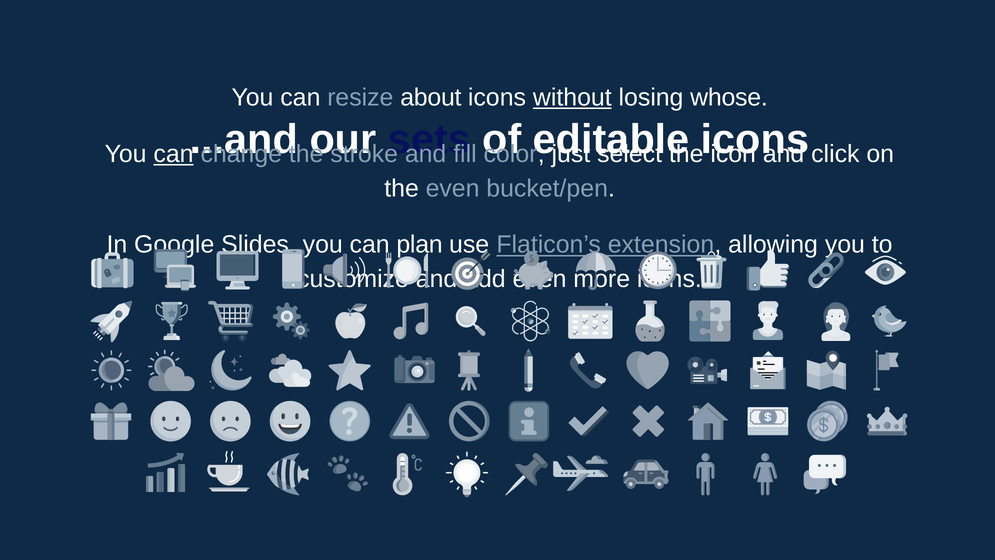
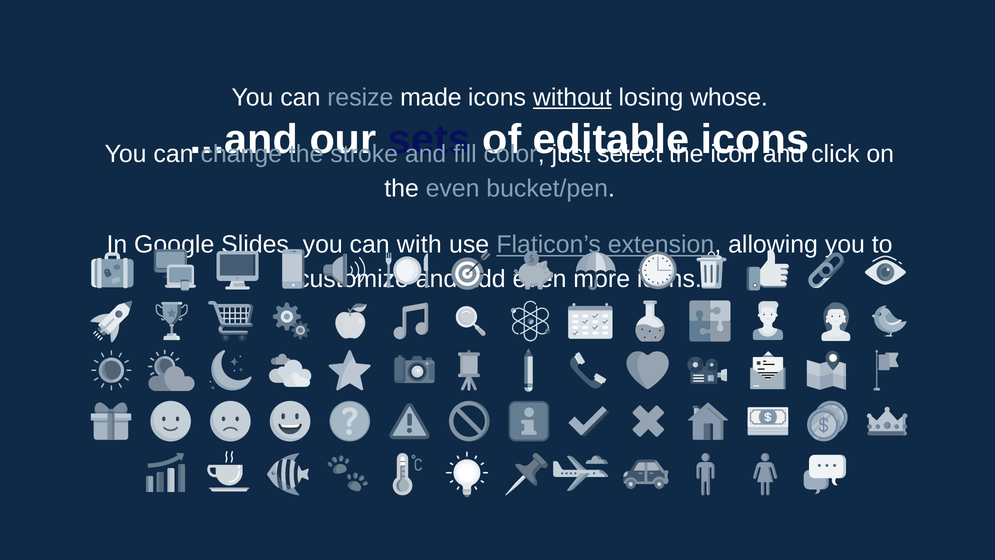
about: about -> made
can at (174, 154) underline: present -> none
plan: plan -> with
